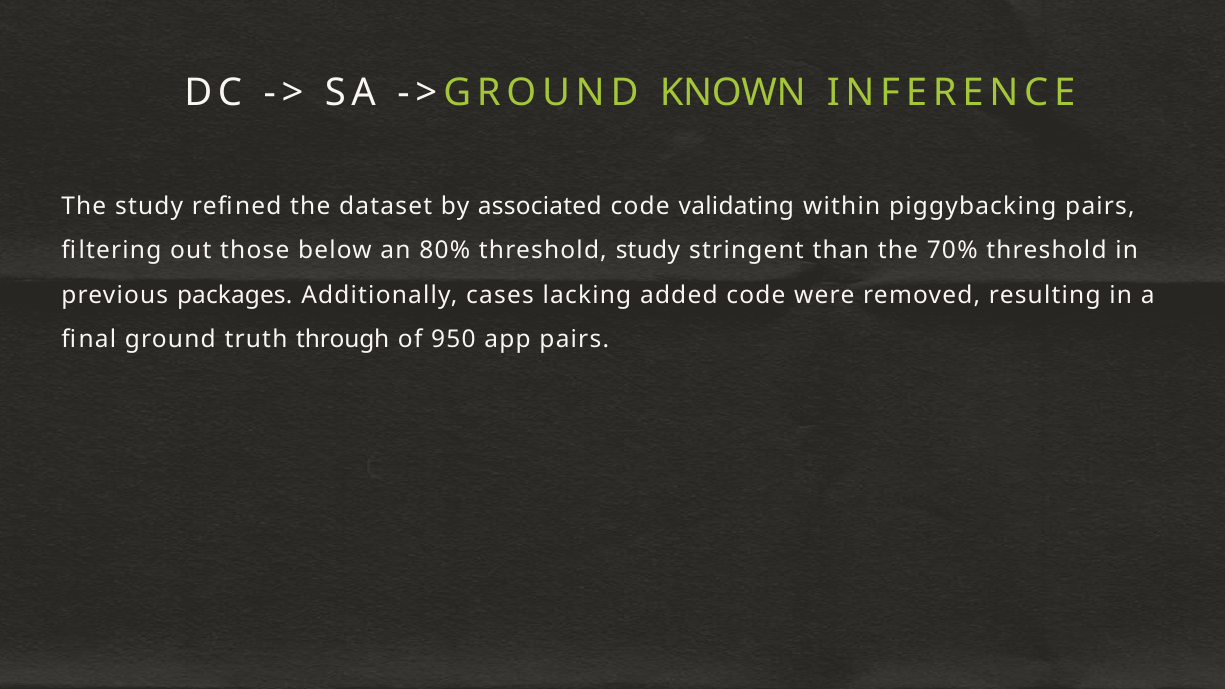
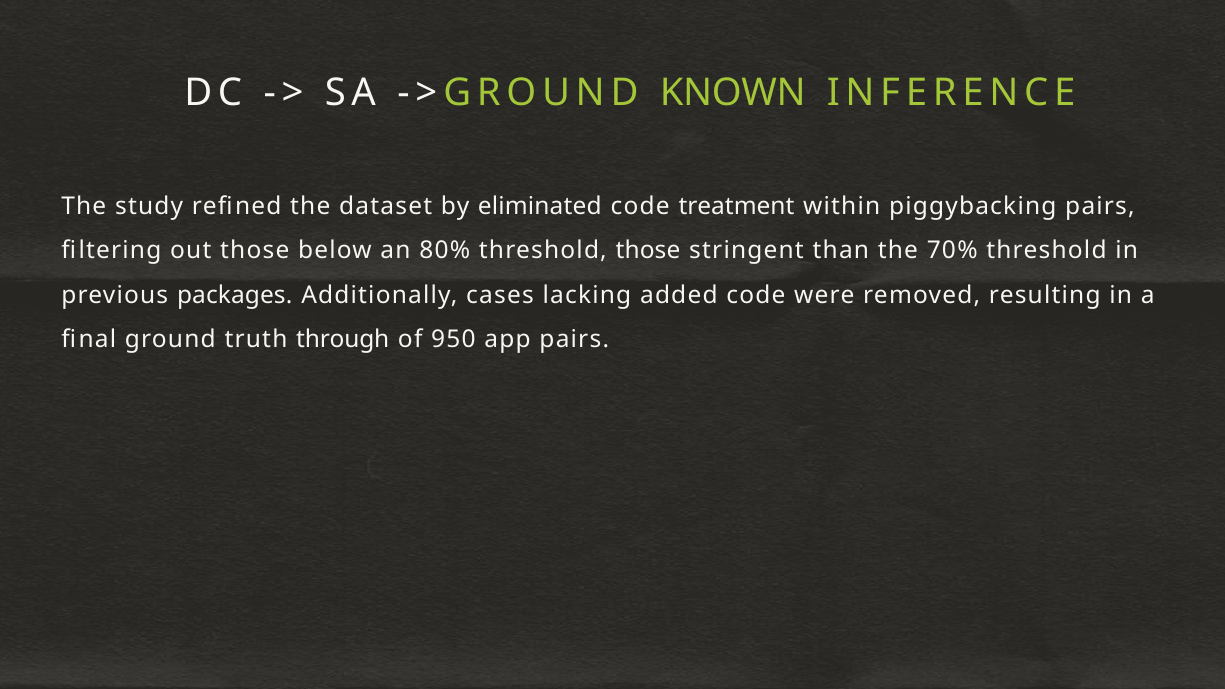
associated: associated -> eliminated
validating: validating -> treatment
threshold study: study -> those
